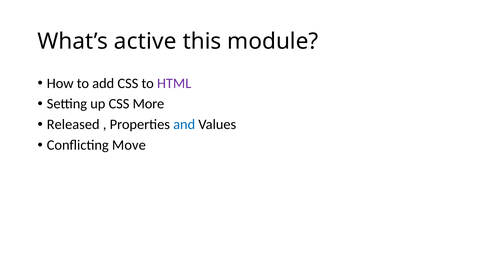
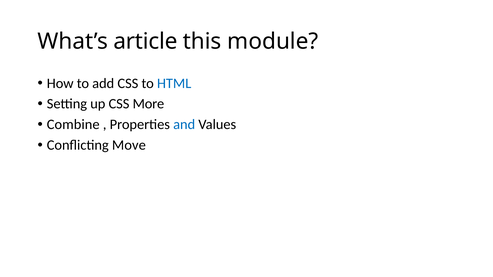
active: active -> article
HTML colour: purple -> blue
Released: Released -> Combine
